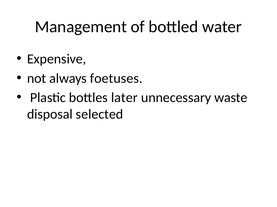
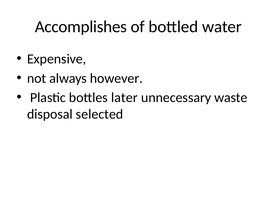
Management: Management -> Accomplishes
foetuses: foetuses -> however
